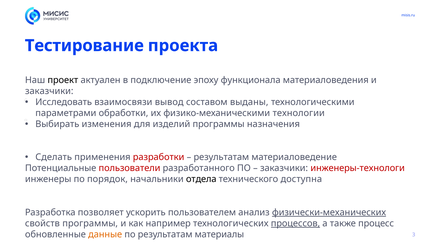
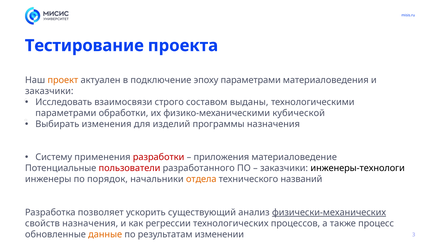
проект colour: black -> orange
эпоху функционала: функционала -> параметрами
вывод: вывод -> строго
технологии: технологии -> кубической
Сделать: Сделать -> Систему
результатам at (221, 157): результатам -> приложения
инженеры-технологи colour: red -> black
отдела colour: black -> orange
доступна: доступна -> названий
пользователем: пользователем -> существующий
свойств программы: программы -> назначения
например: например -> регрессии
процессов underline: present -> none
материалы: материалы -> изменении
